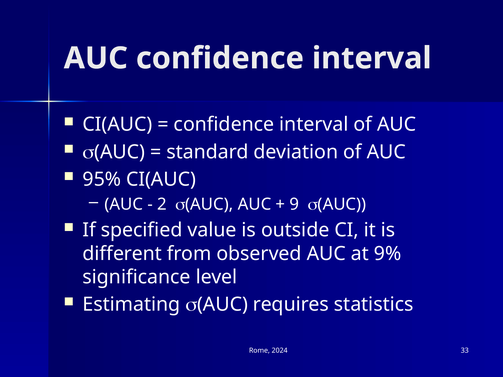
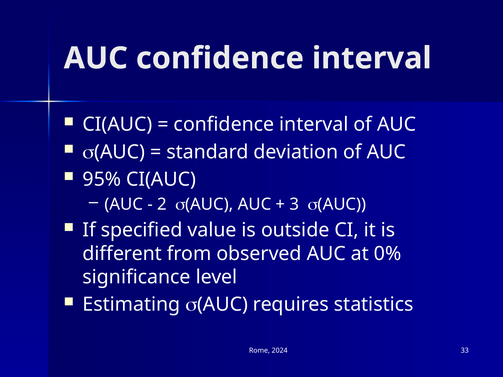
9: 9 -> 3
9%: 9% -> 0%
